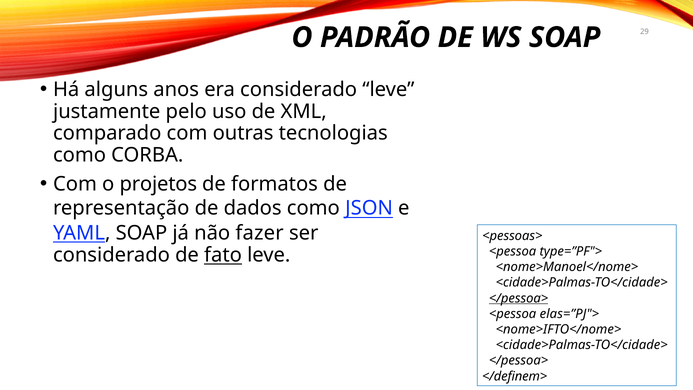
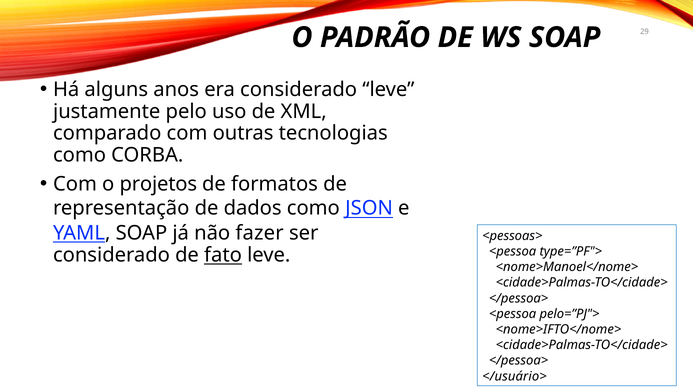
</pessoa> at (519, 298) underline: present -> none
elas=”PJ">: elas=”PJ"> -> pelo=”PJ">
</definem>: </definem> -> </usuário>
